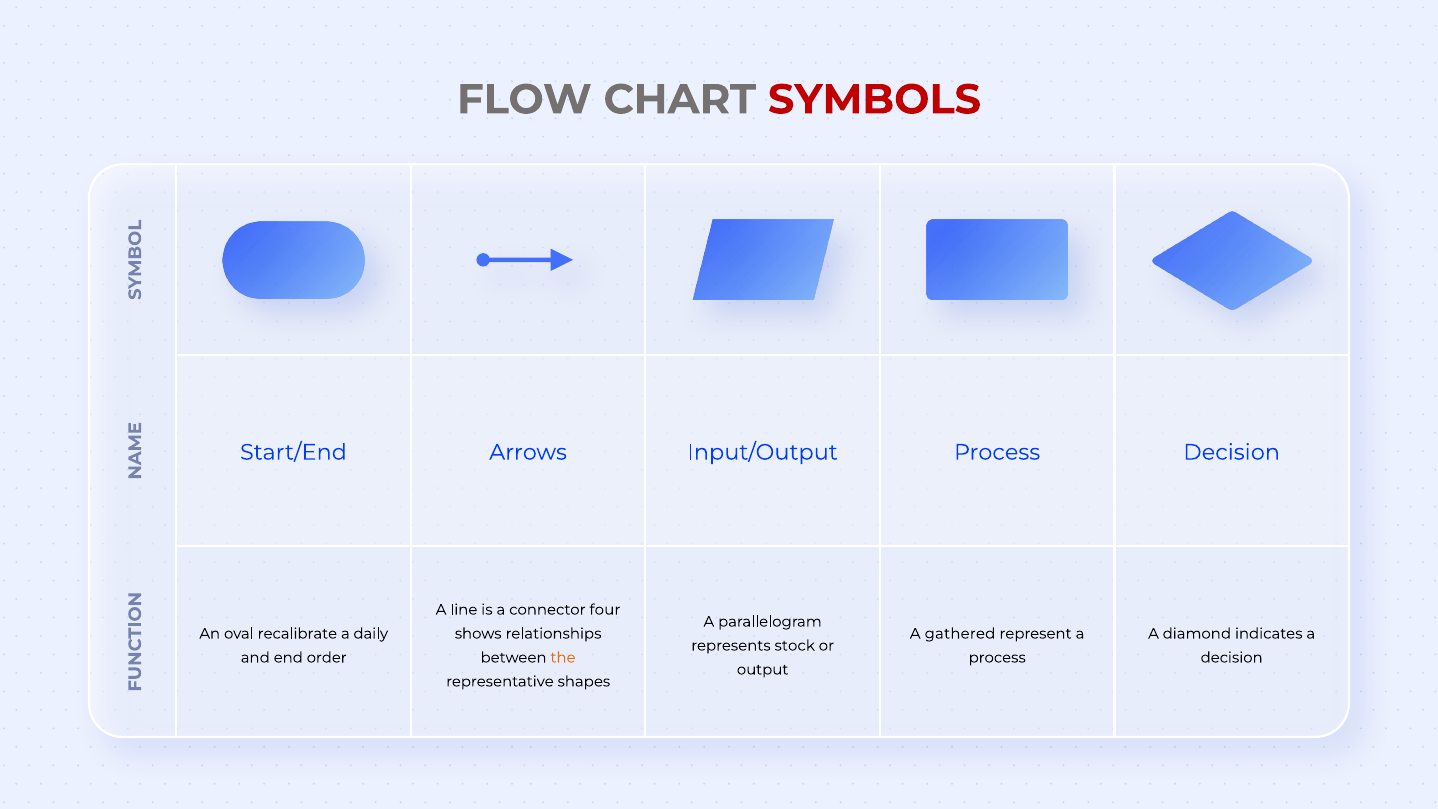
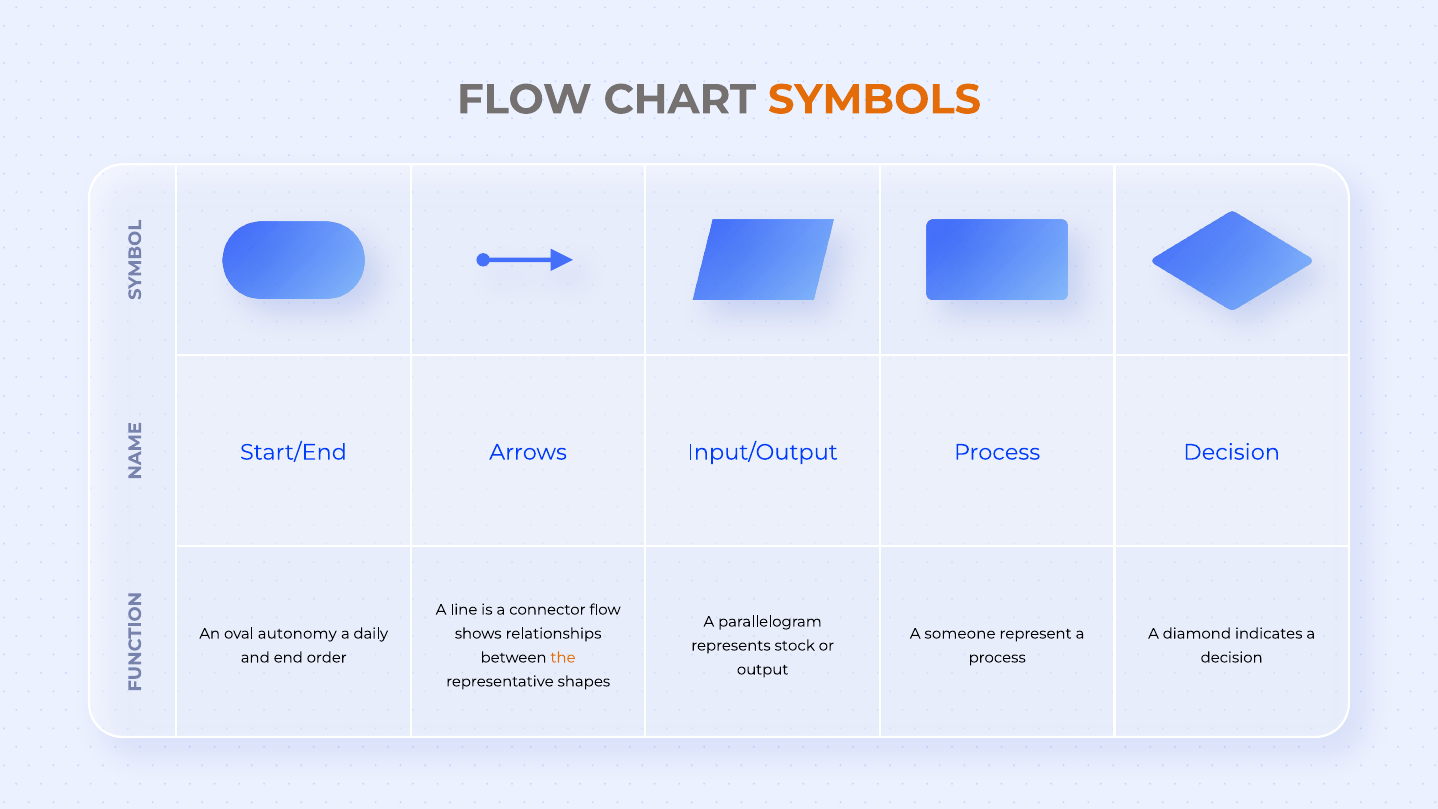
SYMBOLS colour: red -> orange
connector four: four -> flow
recalibrate: recalibrate -> autonomy
gathered: gathered -> someone
